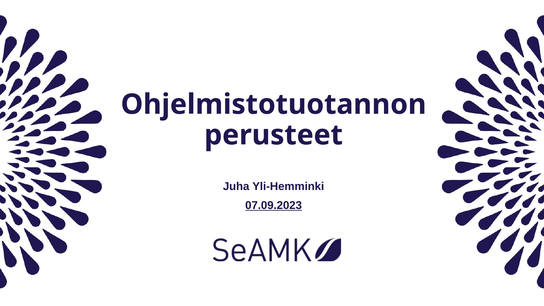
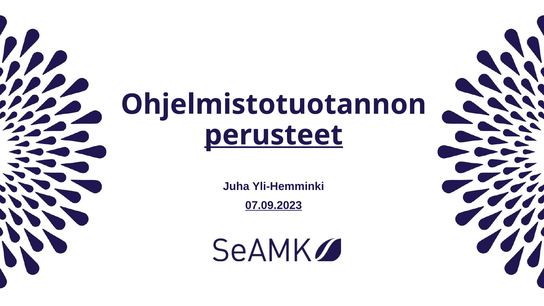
perusteet underline: none -> present
